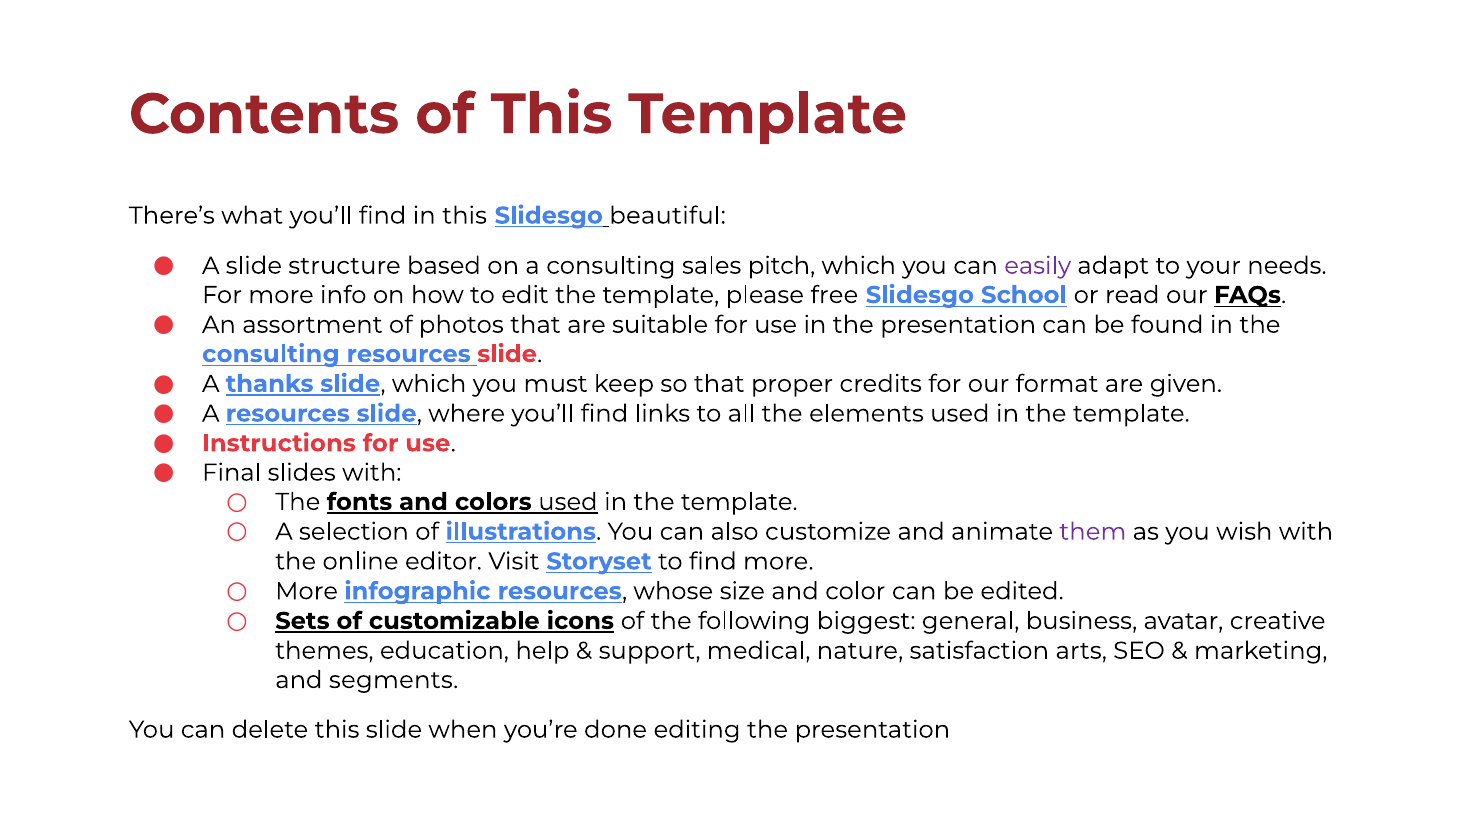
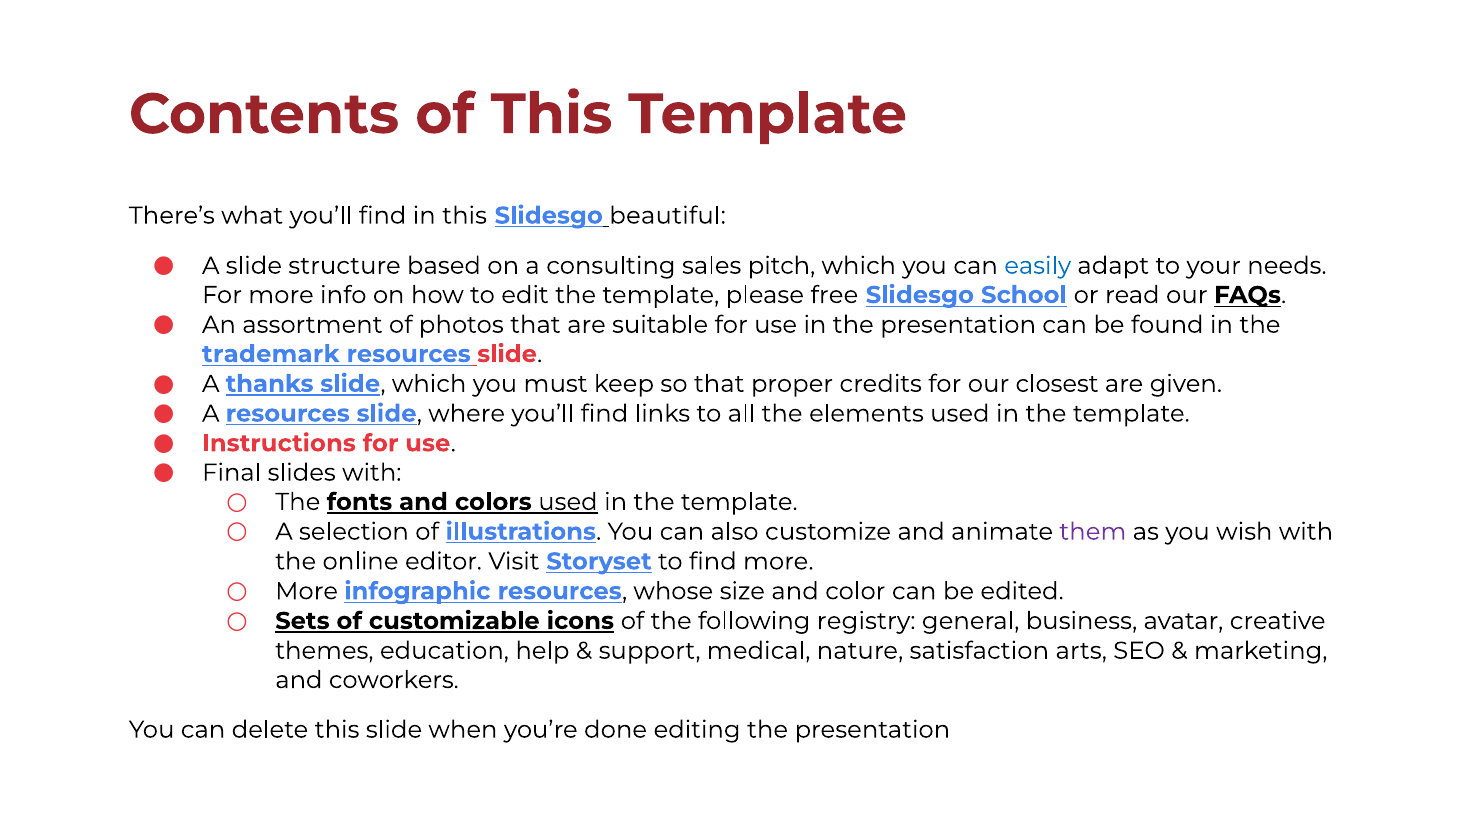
easily colour: purple -> blue
consulting at (271, 354): consulting -> trademark
format: format -> closest
biggest: biggest -> registry
segments: segments -> coworkers
